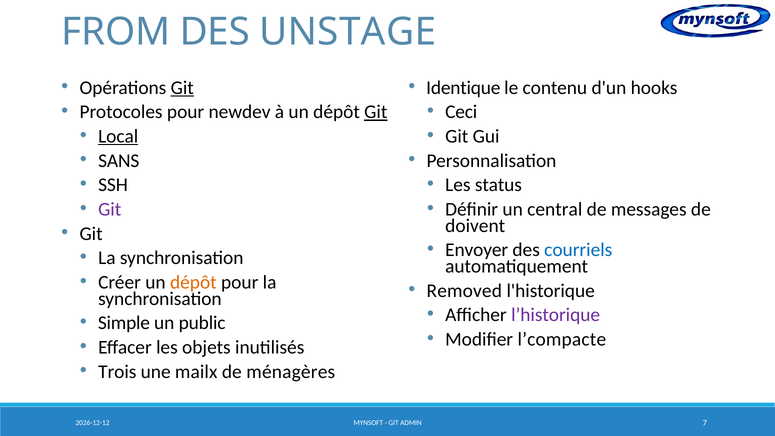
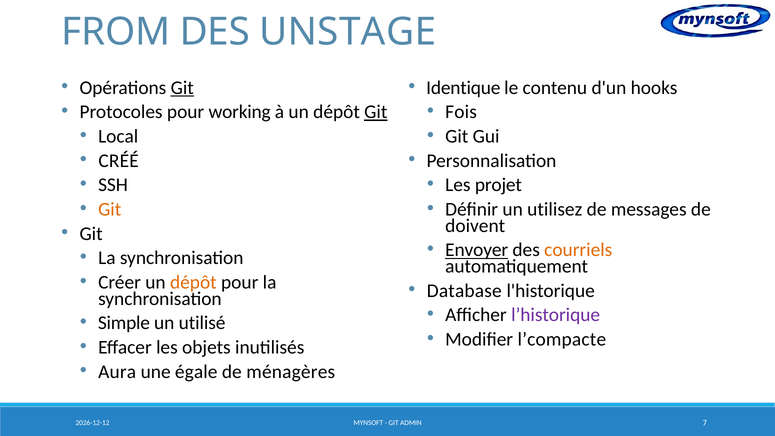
newdev: newdev -> working
Ceci: Ceci -> Fois
Local underline: present -> none
SANS: SANS -> CRÉÉ
status: status -> projet
Git at (110, 209) colour: purple -> orange
central: central -> utilisez
Envoyer underline: none -> present
courriels colour: blue -> orange
Removed: Removed -> Database
public: public -> utilisé
Trois: Trois -> Aura
mailx: mailx -> égale
